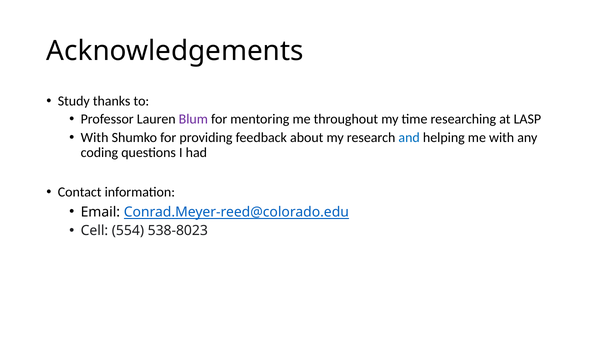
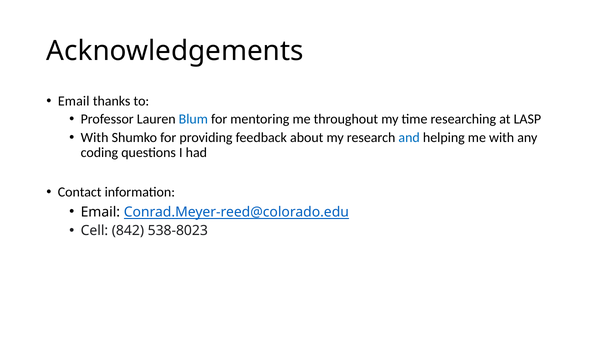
Study at (74, 101): Study -> Email
Blum colour: purple -> blue
554: 554 -> 842
